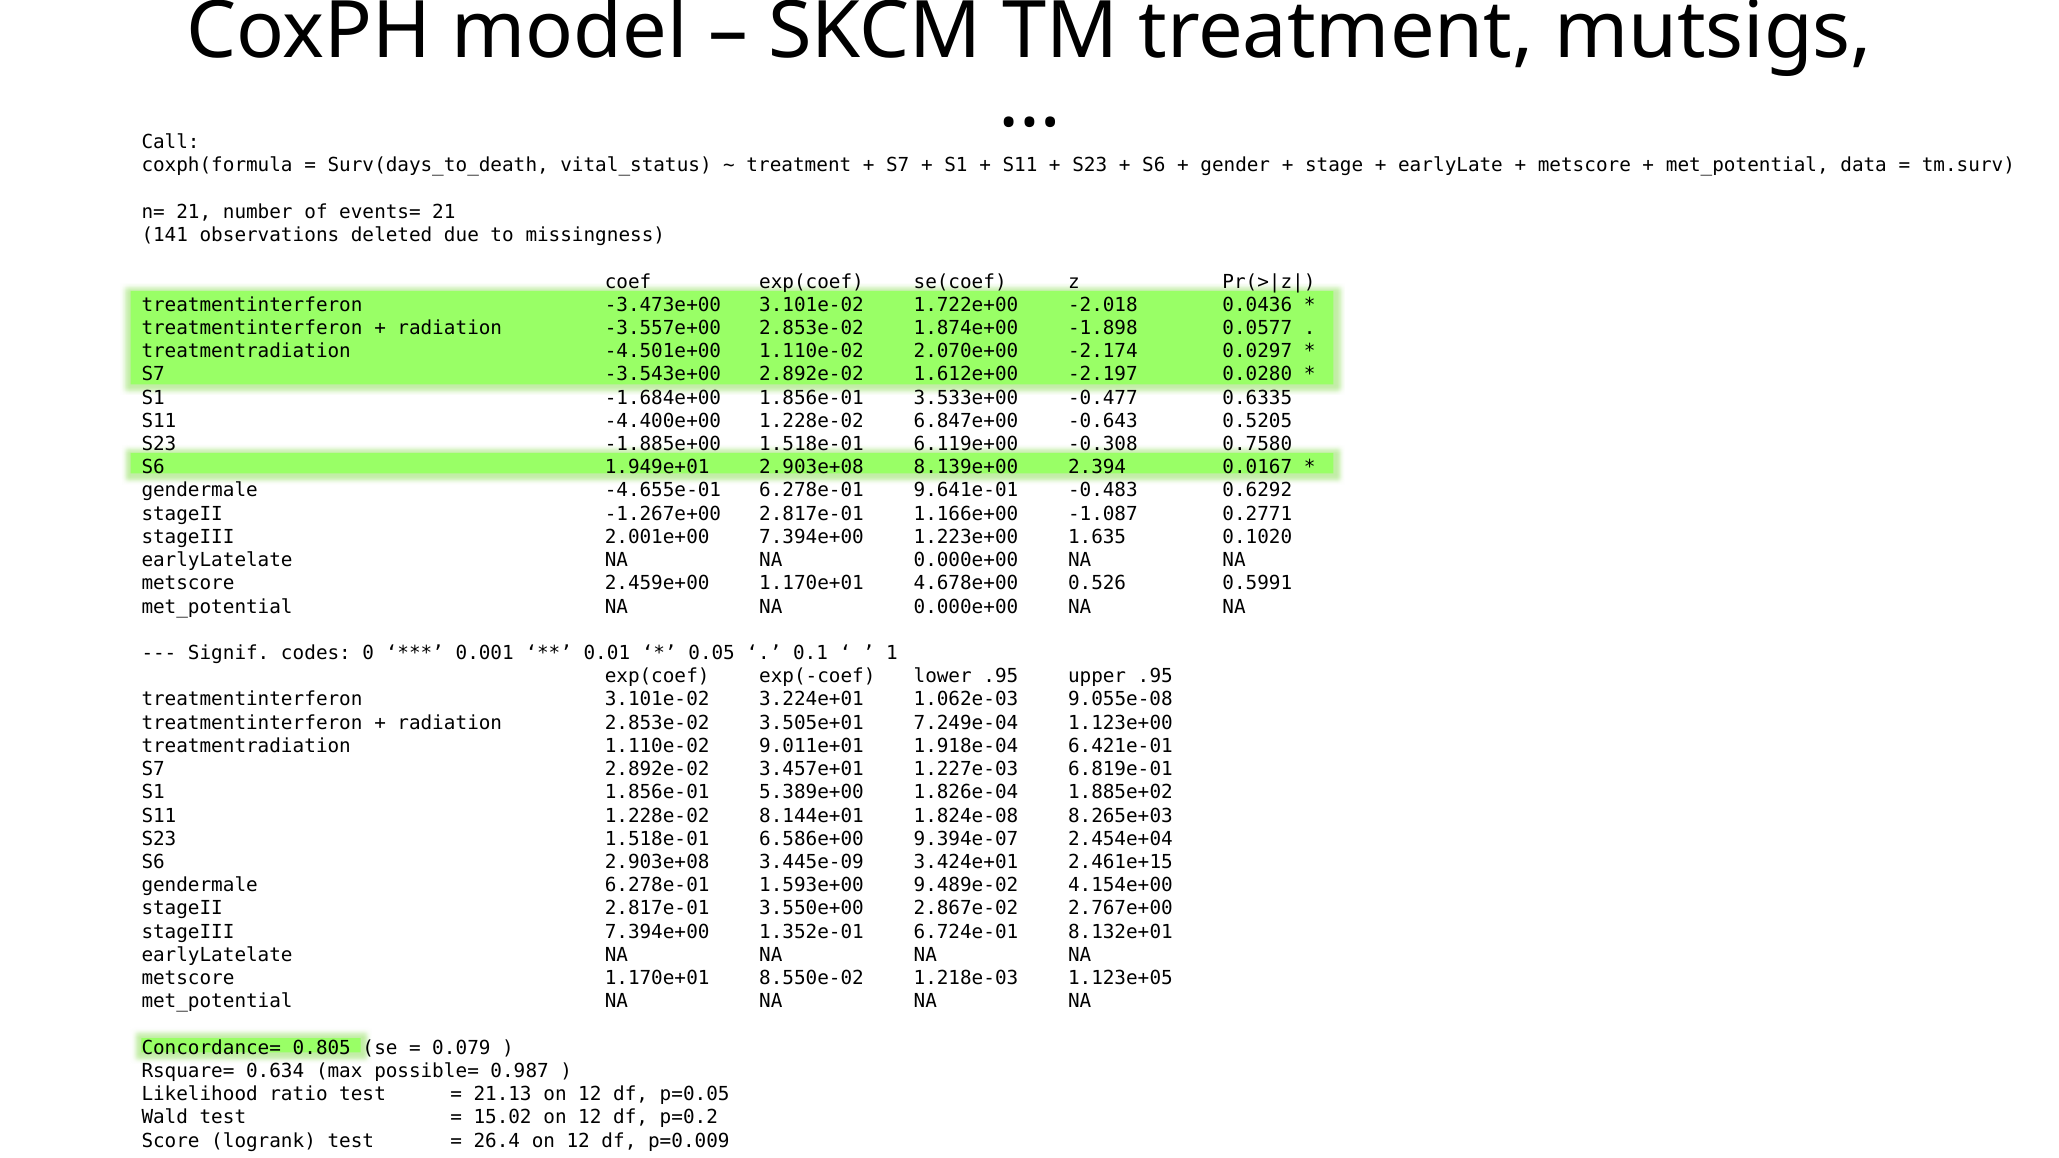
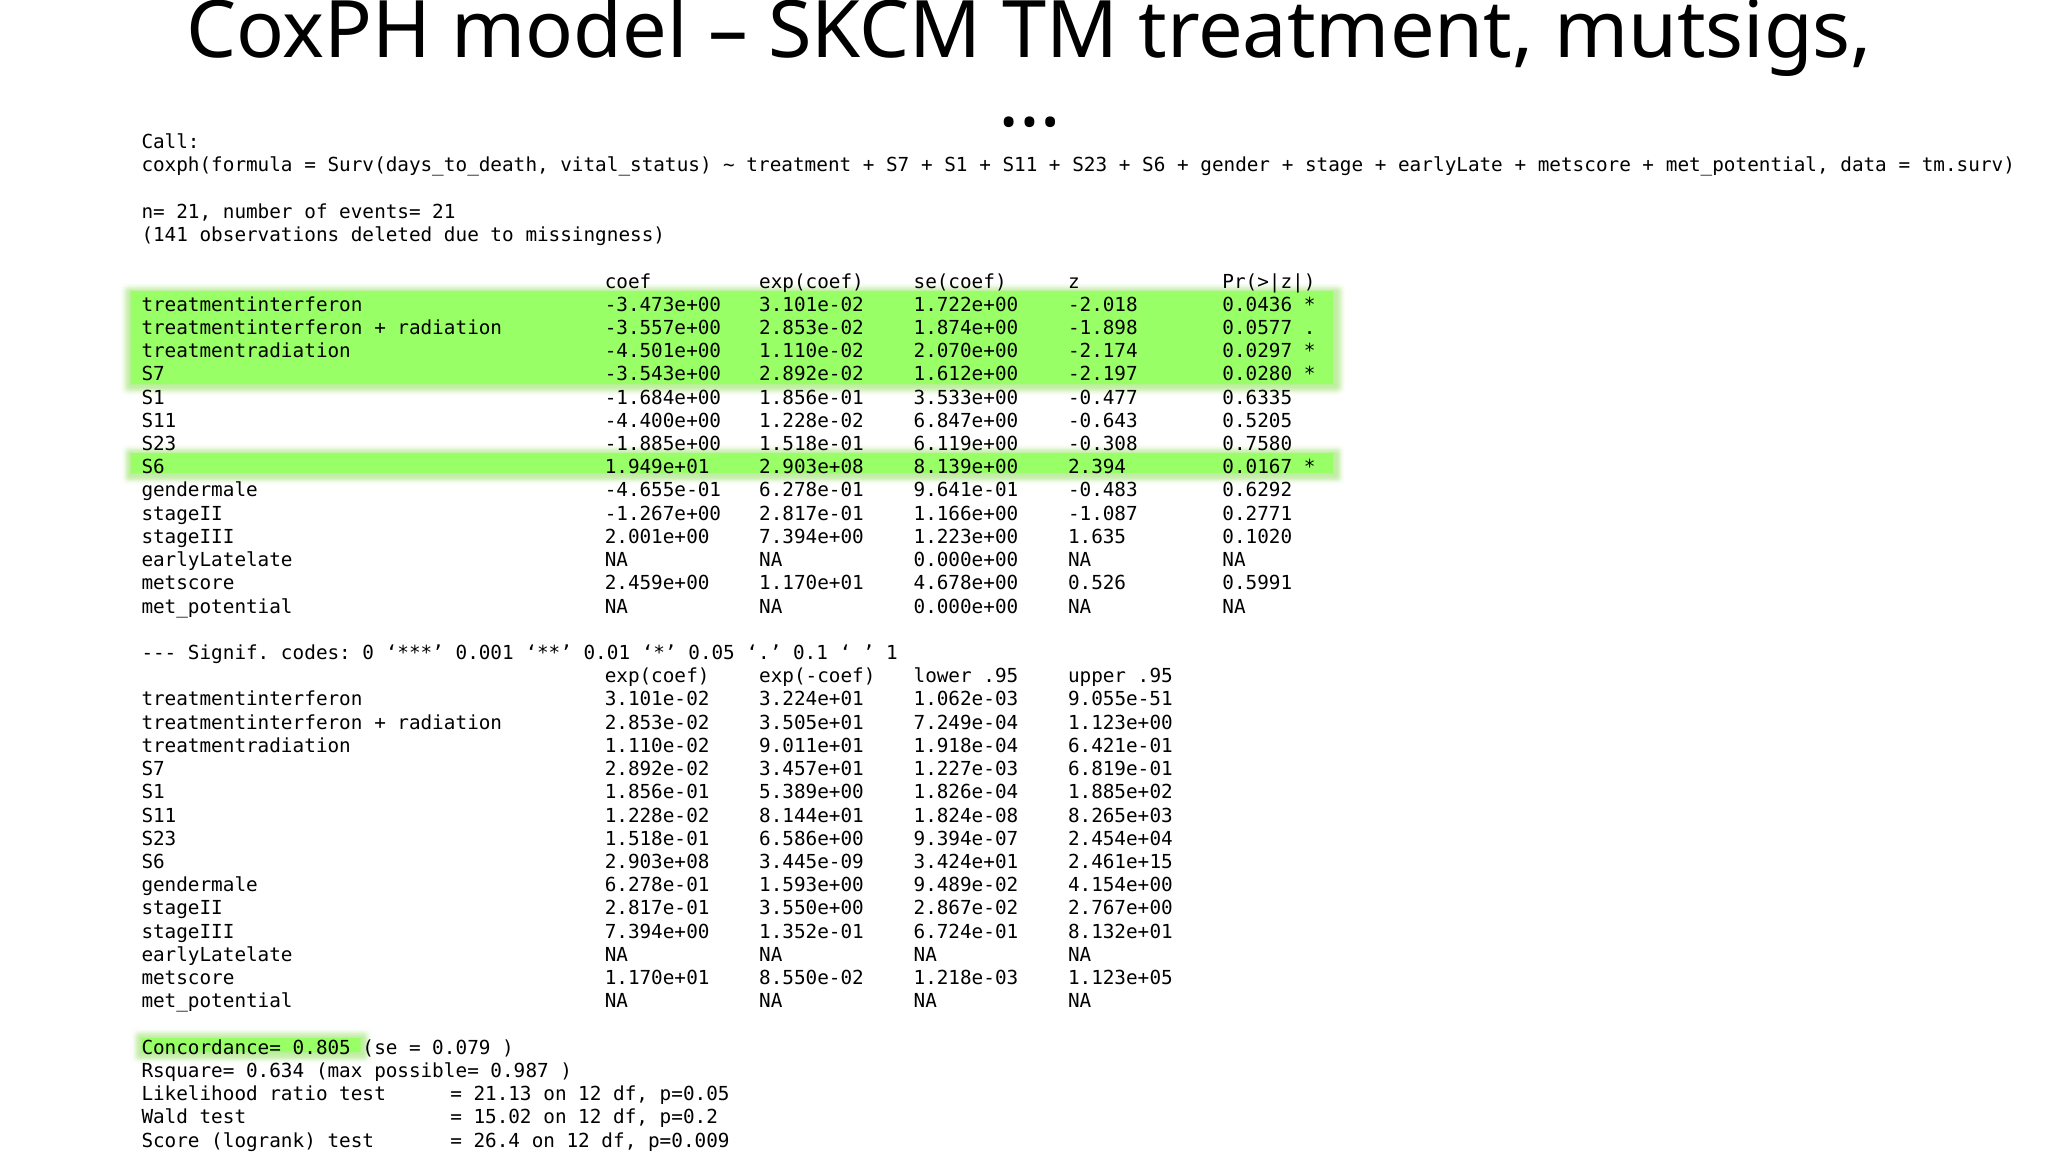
9.055e-08: 9.055e-08 -> 9.055e-51
